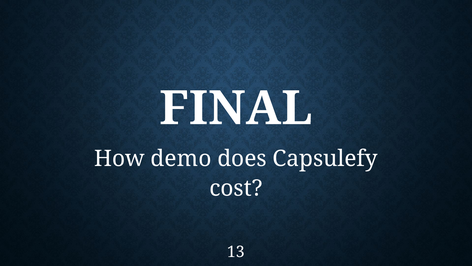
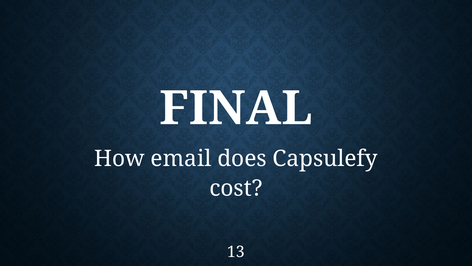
demo: demo -> email
